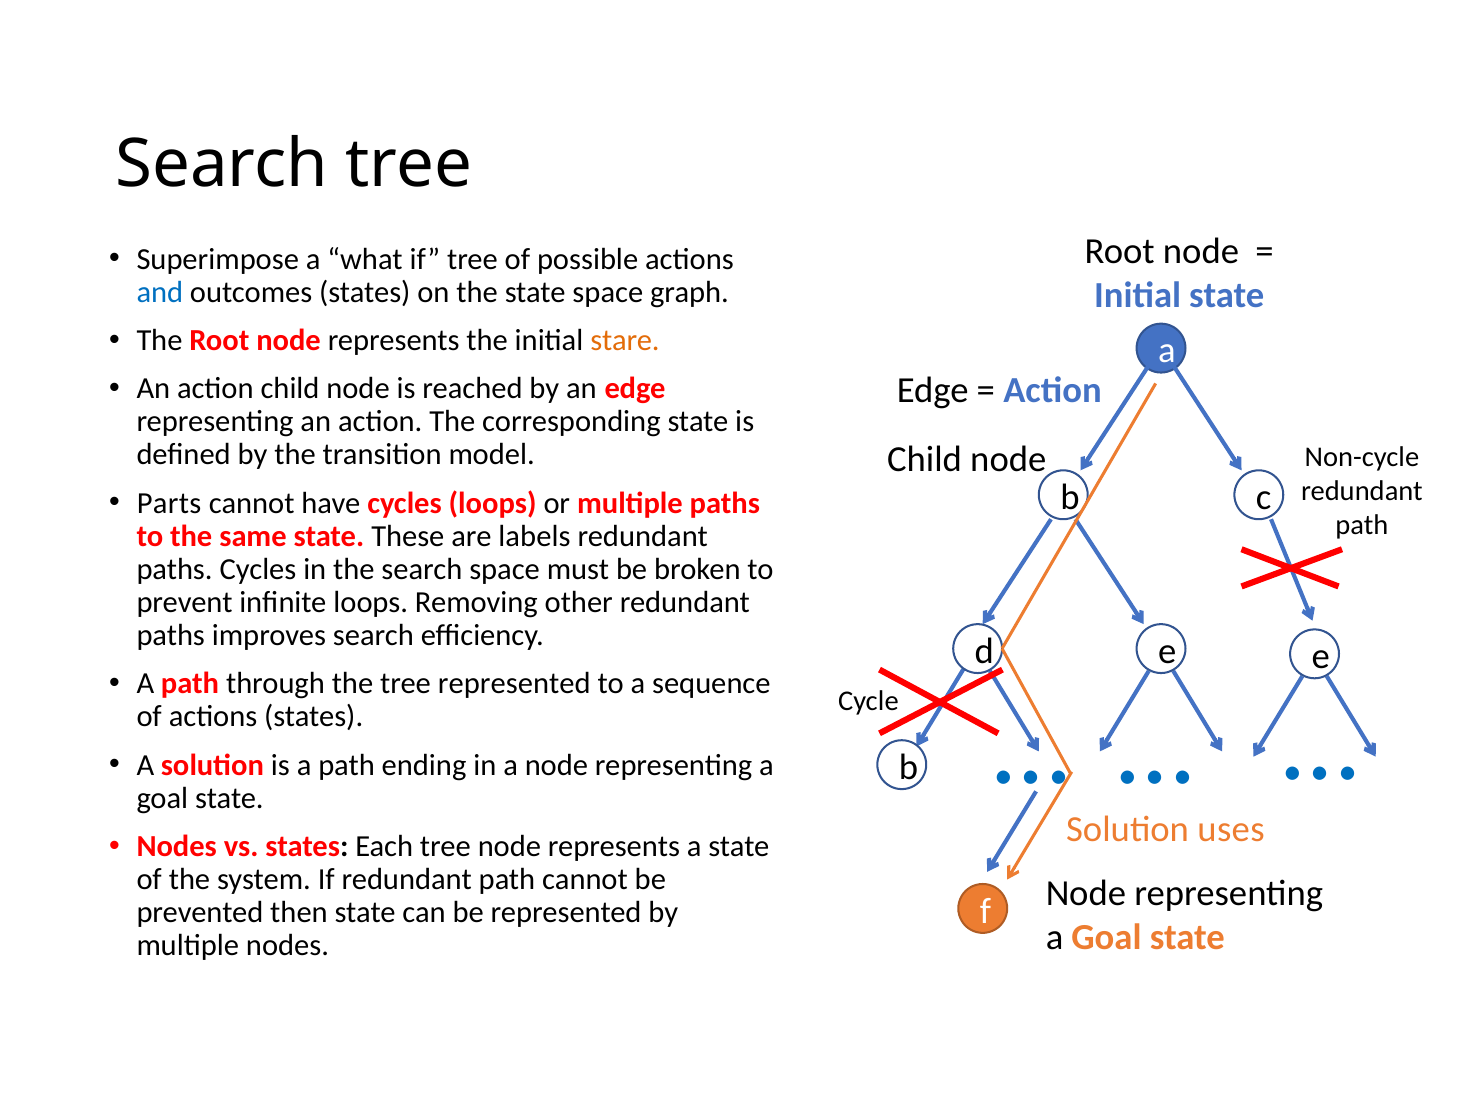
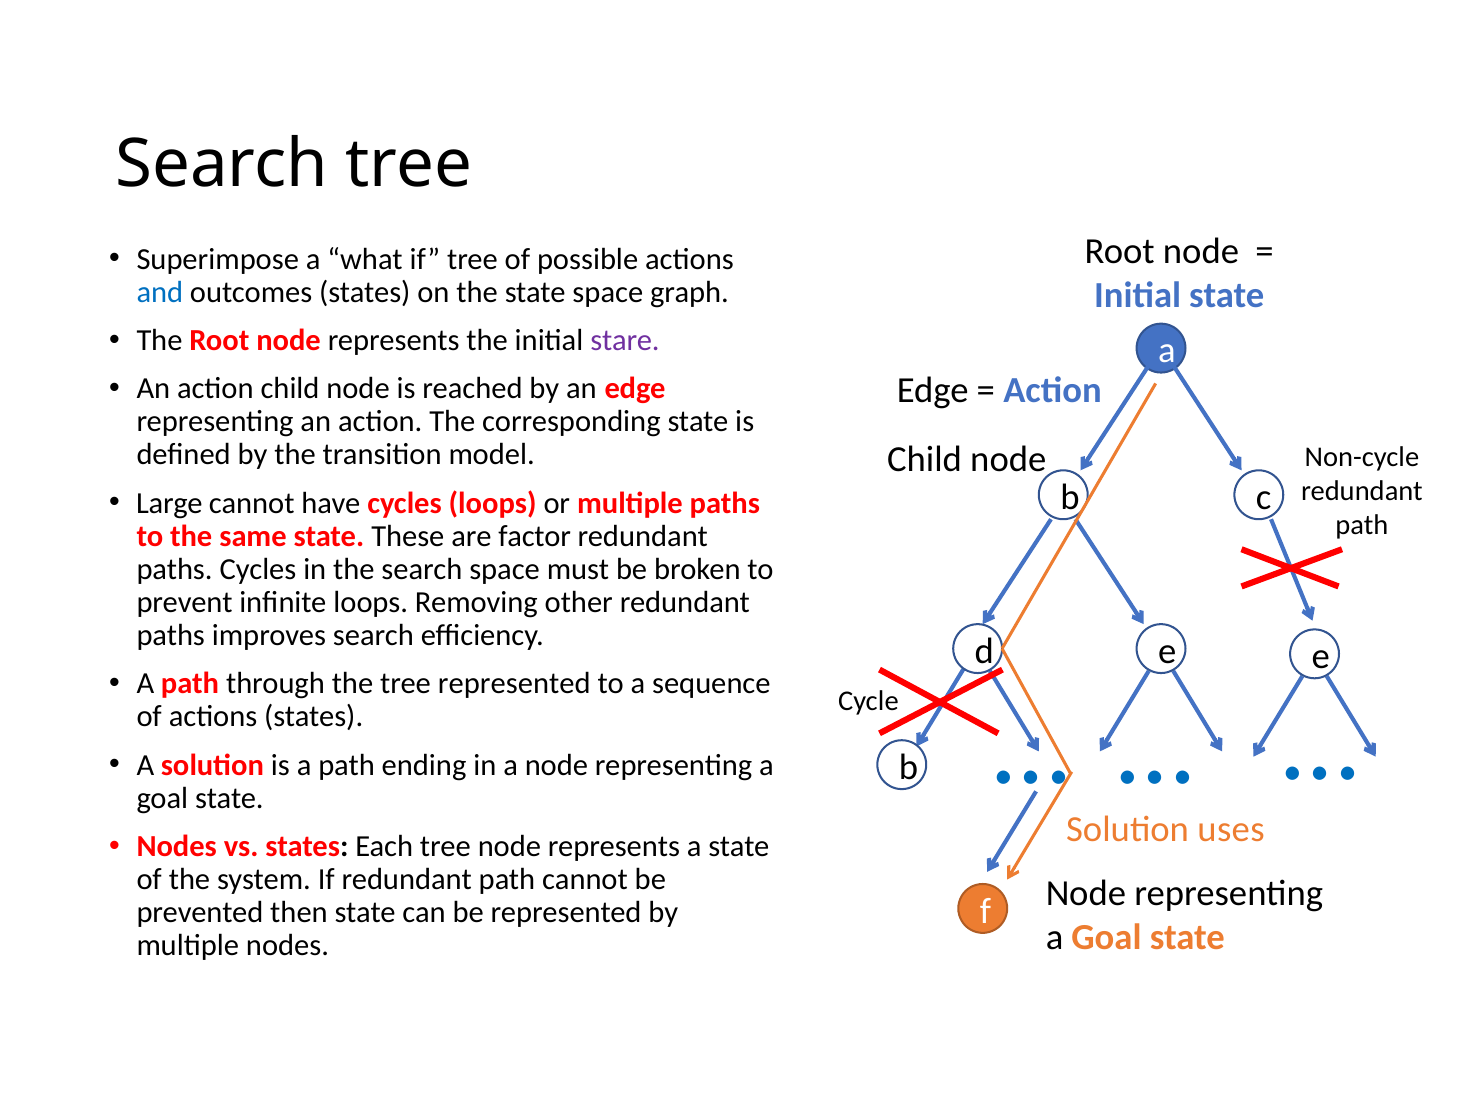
stare colour: orange -> purple
Parts: Parts -> Large
labels: labels -> factor
